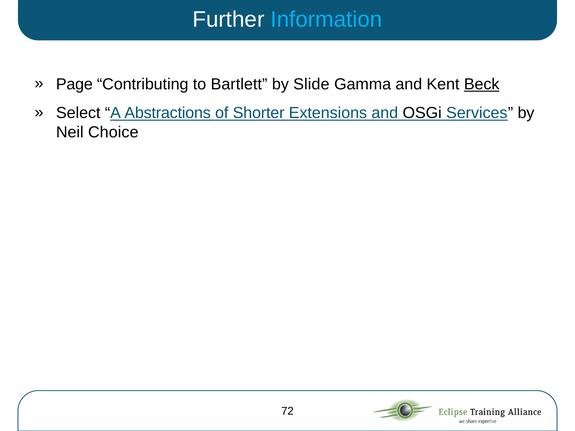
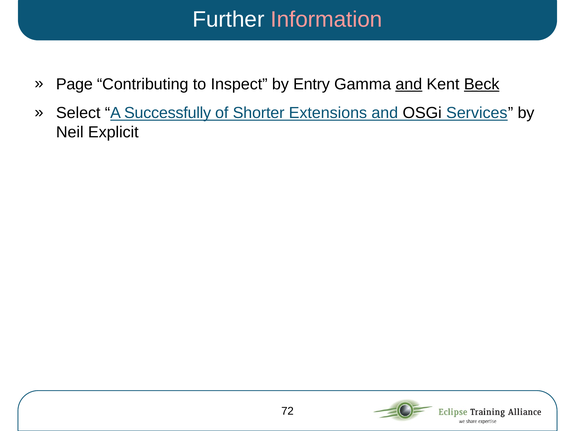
Information colour: light blue -> pink
Bartlett: Bartlett -> Inspect
Slide: Slide -> Entry
and at (409, 84) underline: none -> present
Abstractions: Abstractions -> Successfully
Choice: Choice -> Explicit
